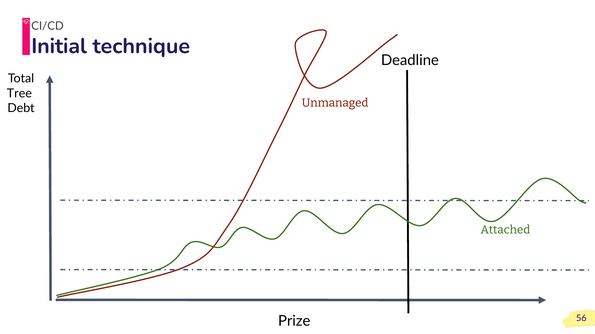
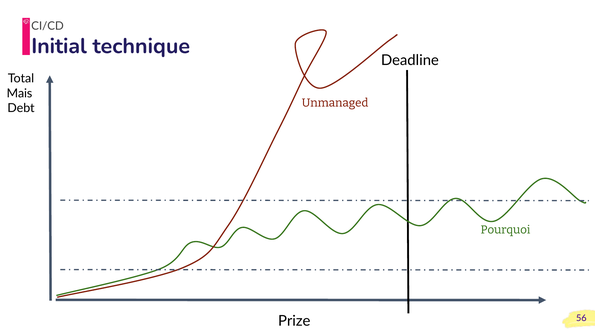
Tree: Tree -> Mais
Attached: Attached -> Pourquoi
